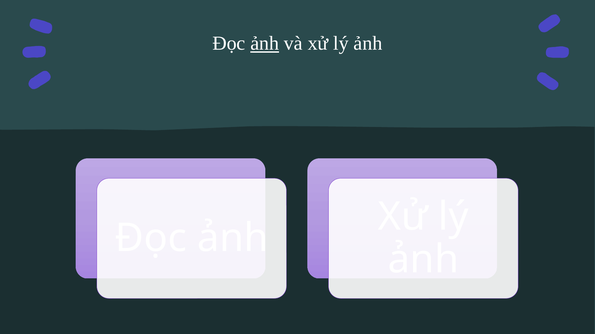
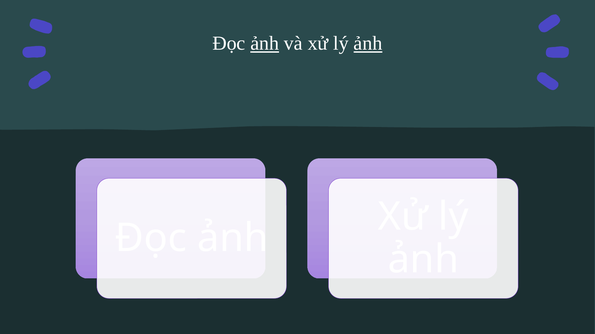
ảnh at (368, 44) underline: none -> present
